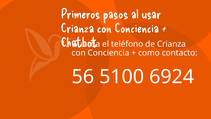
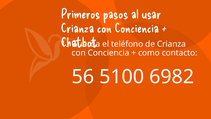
6924: 6924 -> 6982
